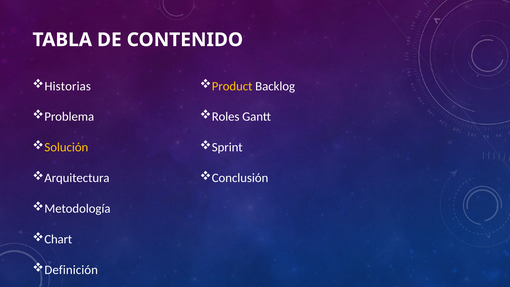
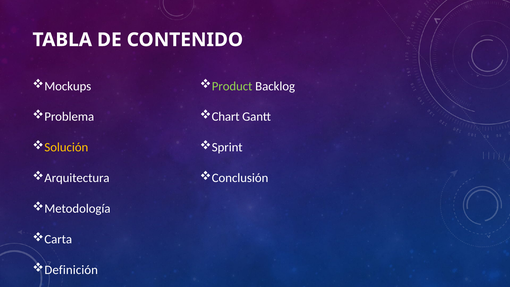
Historias: Historias -> Mockups
Product colour: yellow -> light green
Roles: Roles -> Chart
Chart: Chart -> Carta
